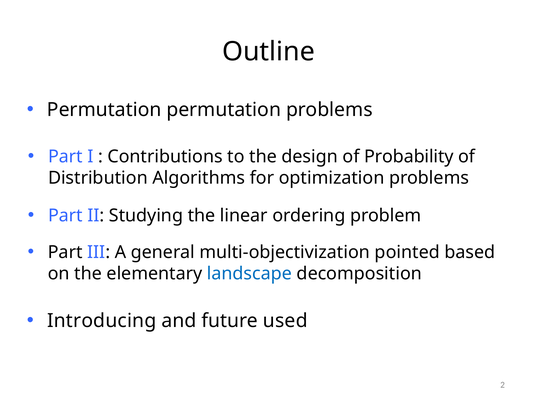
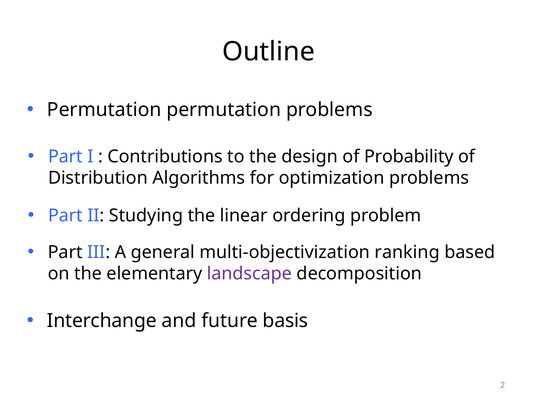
pointed: pointed -> ranking
landscape colour: blue -> purple
Introducing: Introducing -> Interchange
used: used -> basis
